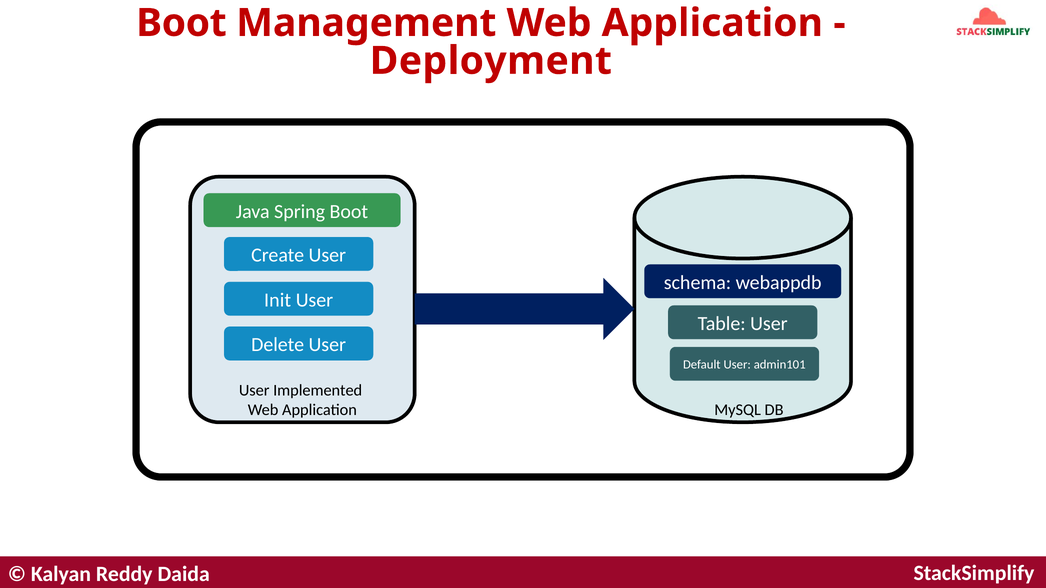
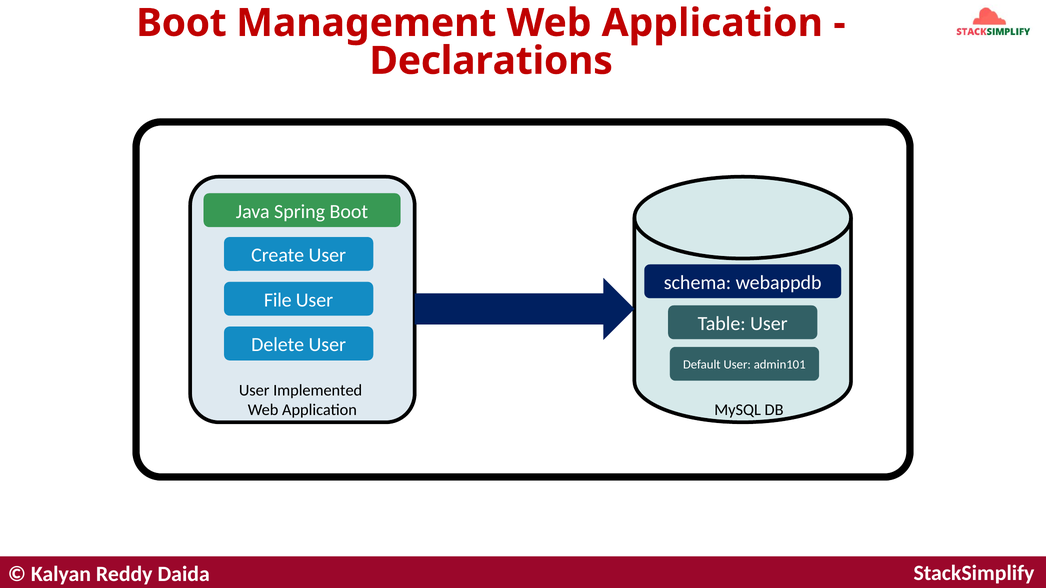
Deployment: Deployment -> Declarations
Init: Init -> File
